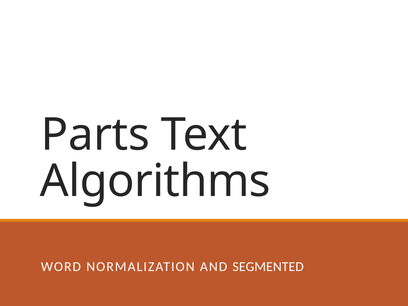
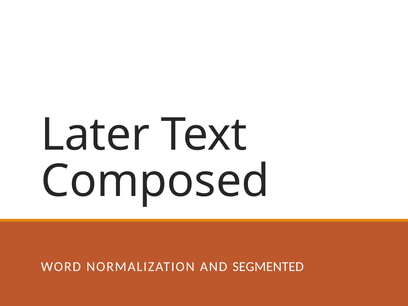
Parts: Parts -> Later
Algorithms: Algorithms -> Composed
